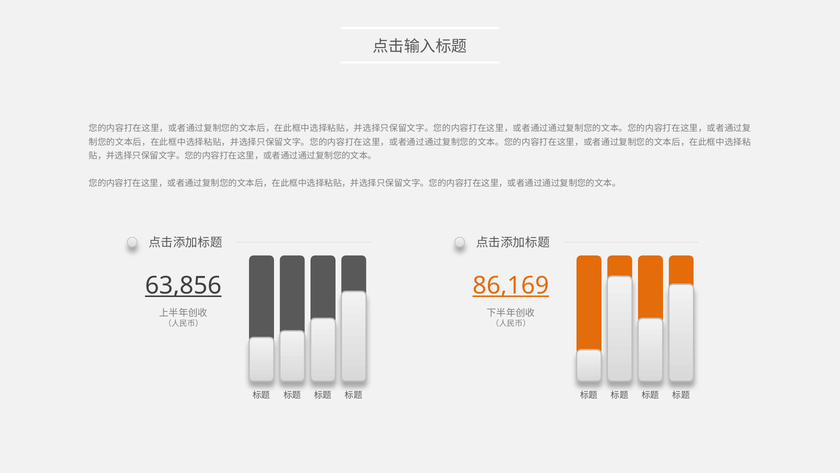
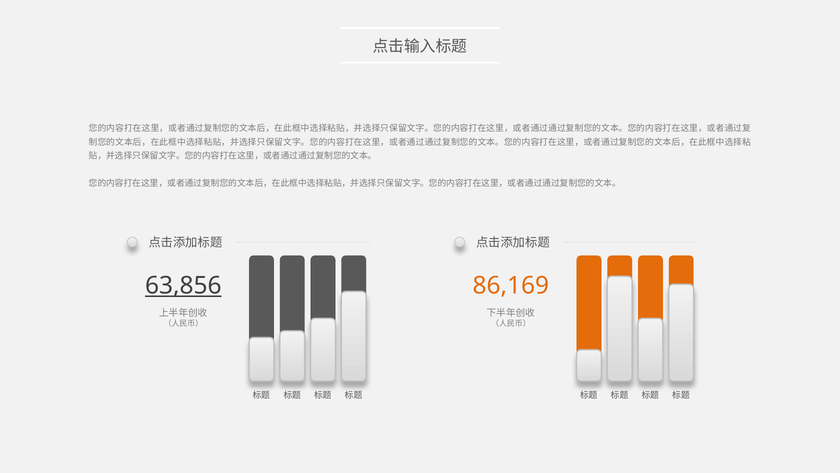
86,169 underline: present -> none
